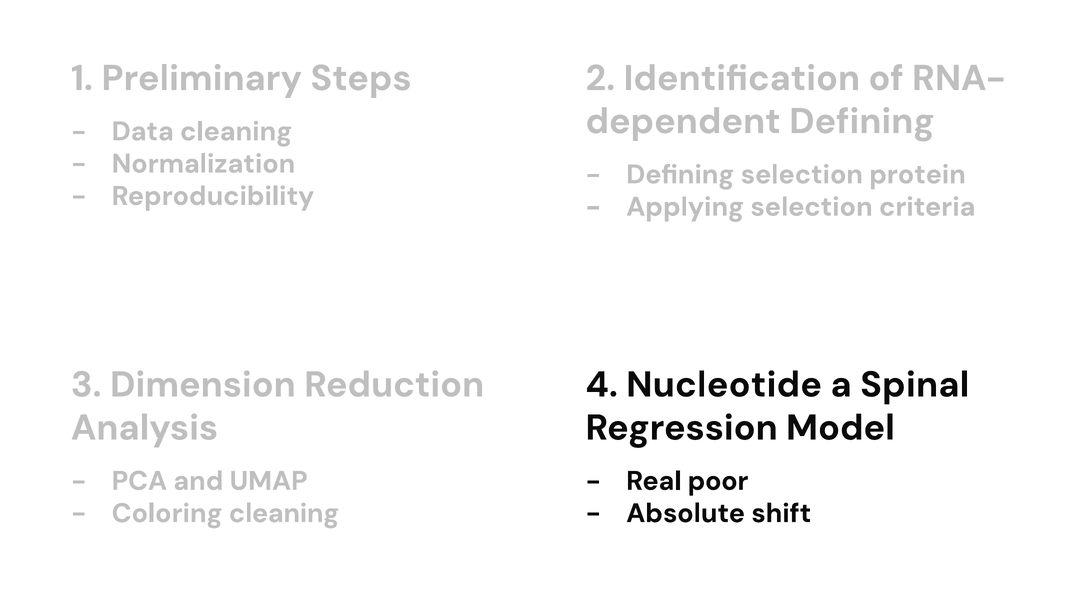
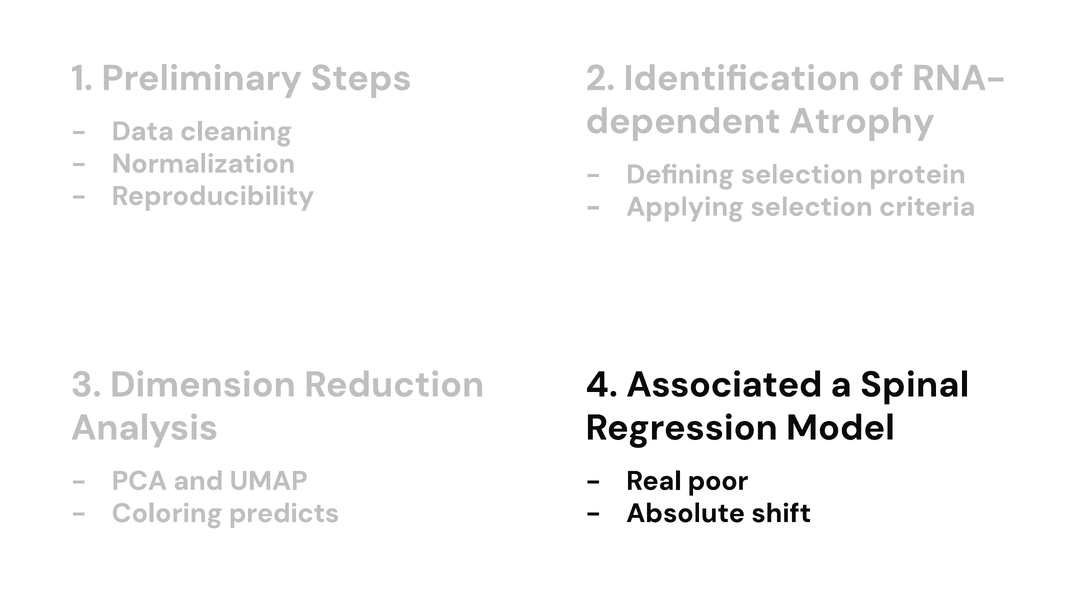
Defining at (862, 121): Defining -> Atrophy
Nucleotide: Nucleotide -> Associated
Coloring cleaning: cleaning -> predicts
